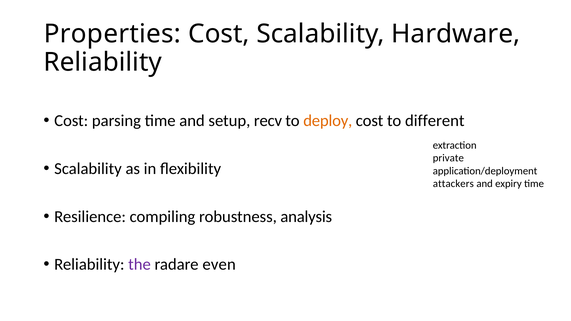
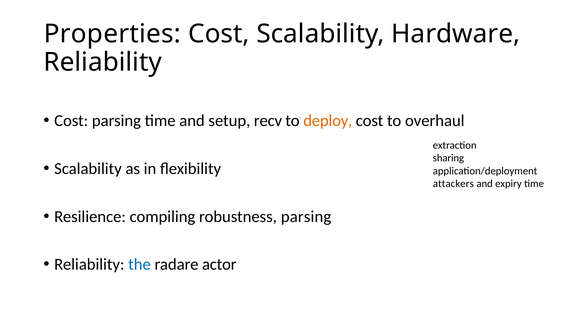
different: different -> overhaul
private: private -> sharing
robustness analysis: analysis -> parsing
the colour: purple -> blue
even: even -> actor
